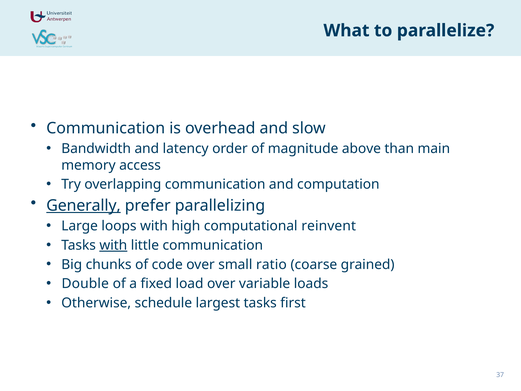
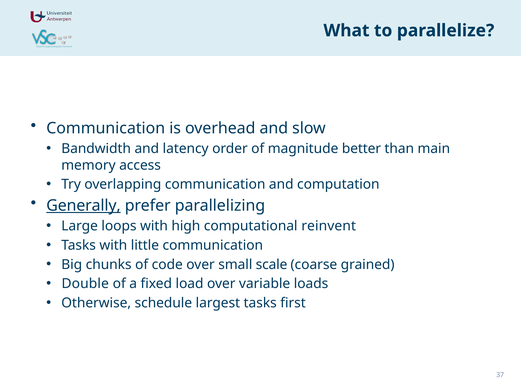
above: above -> better
with at (113, 245) underline: present -> none
ratio: ratio -> scale
